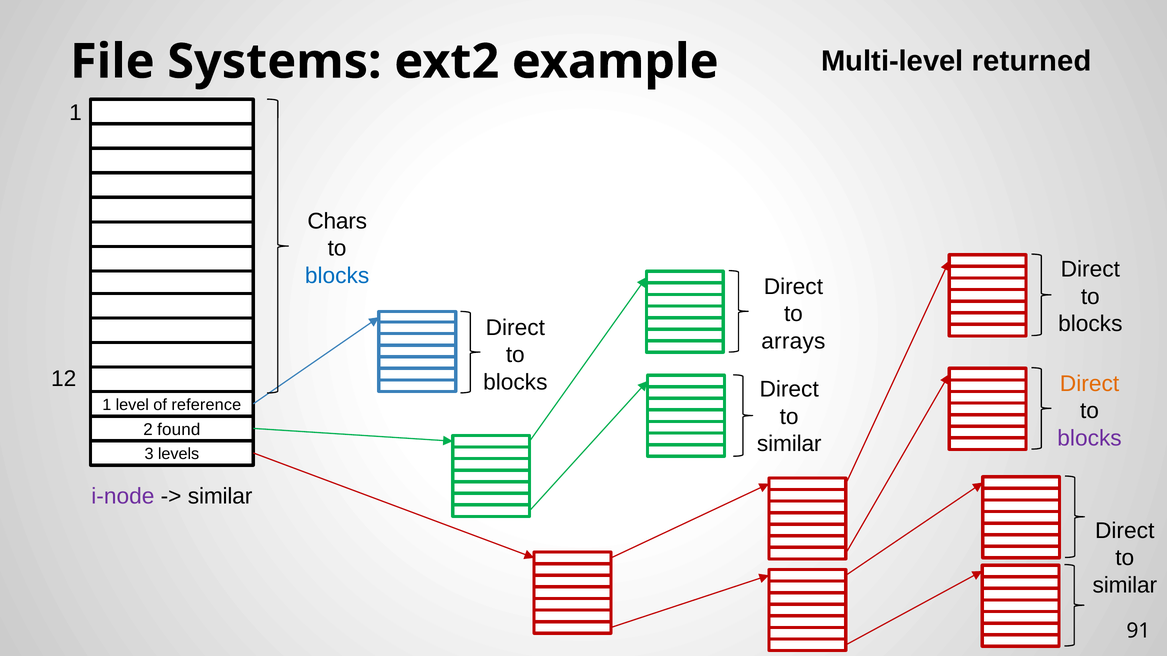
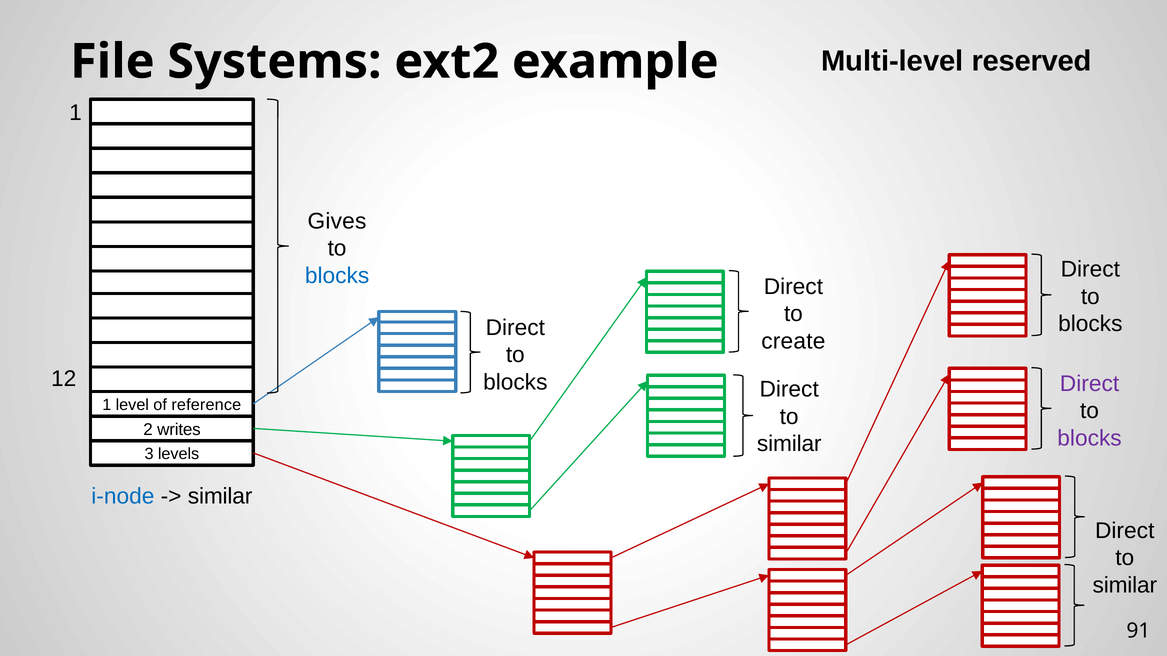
returned: returned -> reserved
Chars: Chars -> Gives
arrays: arrays -> create
Direct at (1090, 384) colour: orange -> purple
found: found -> writes
i-node colour: purple -> blue
